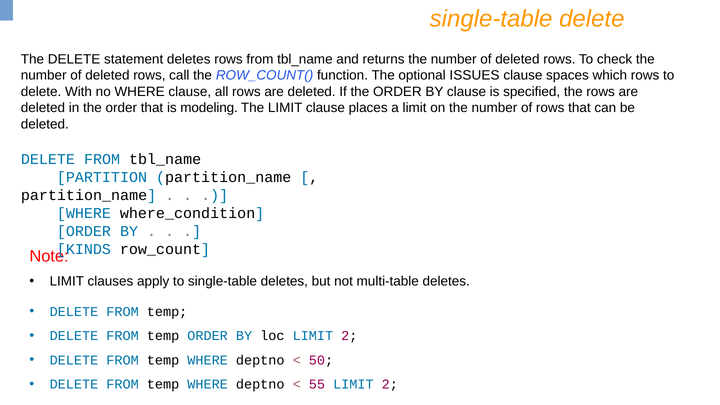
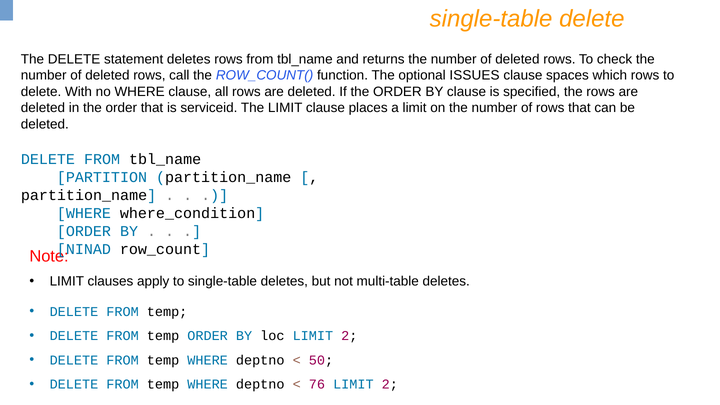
modeling: modeling -> serviceid
KINDS: KINDS -> NINAD
55: 55 -> 76
